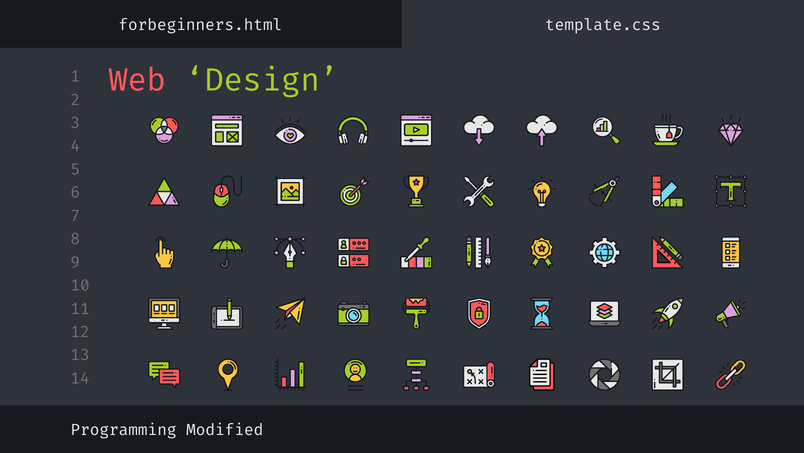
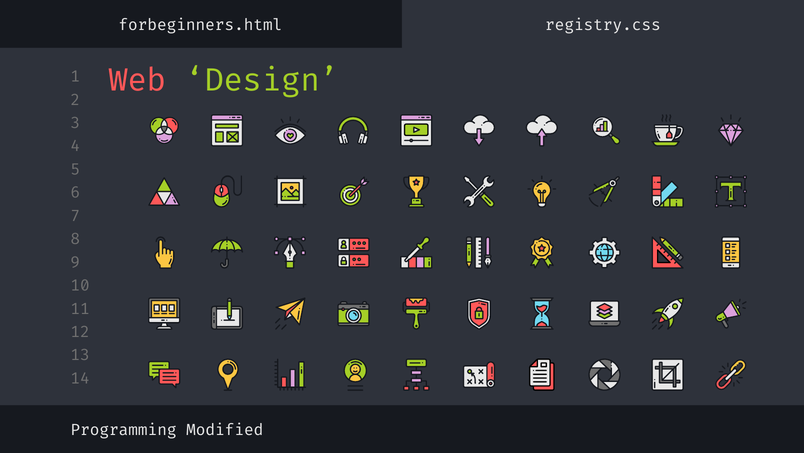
template.css: template.css -> registry.css
